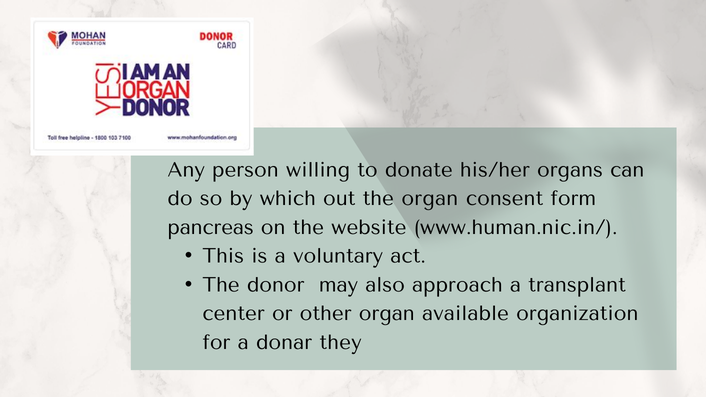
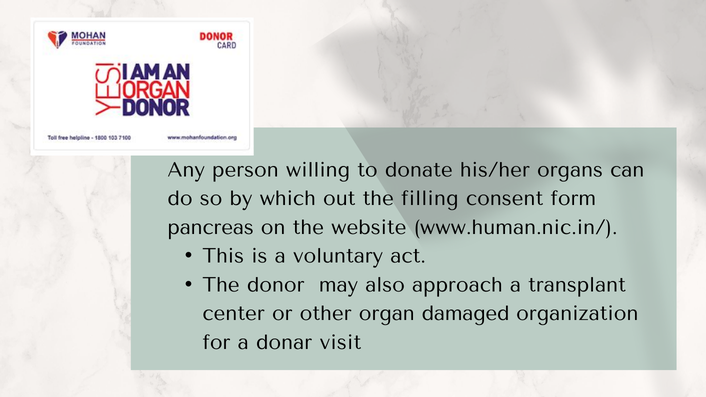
the organ: organ -> filling
available: available -> damaged
they: they -> visit
